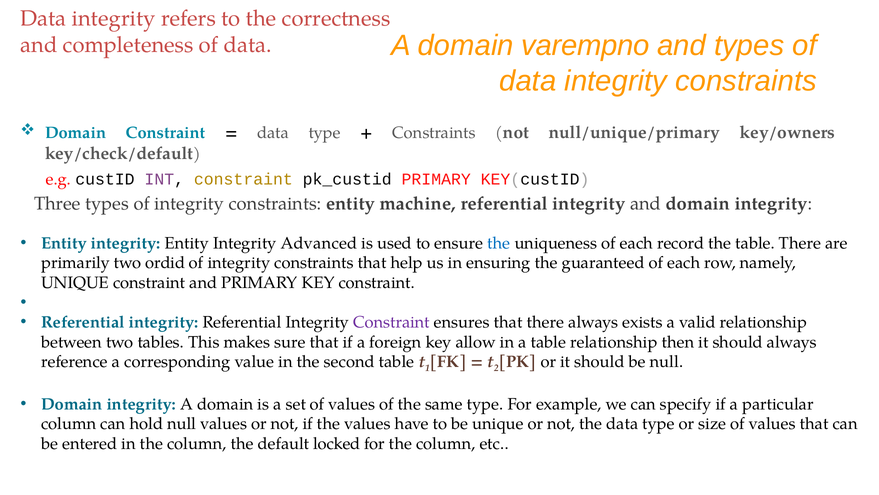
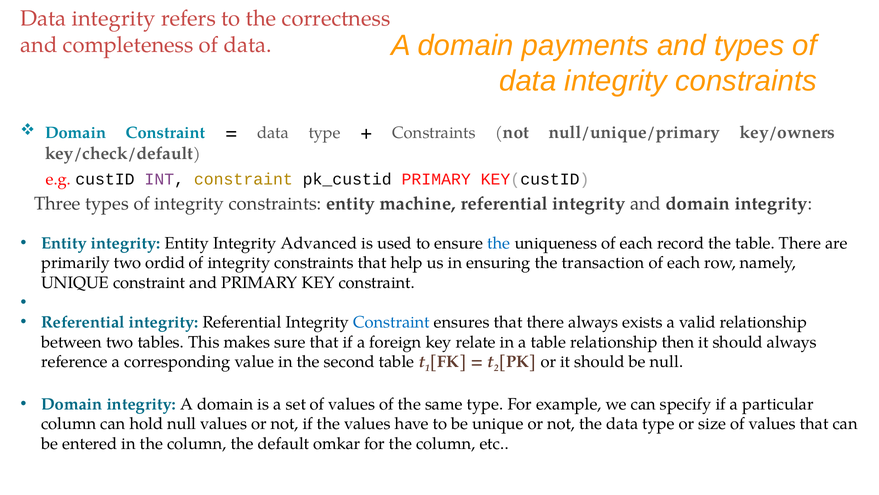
varempno: varempno -> payments
guaranteed: guaranteed -> transaction
Constraint at (392, 322) colour: purple -> blue
allow: allow -> relate
locked: locked -> omkar
